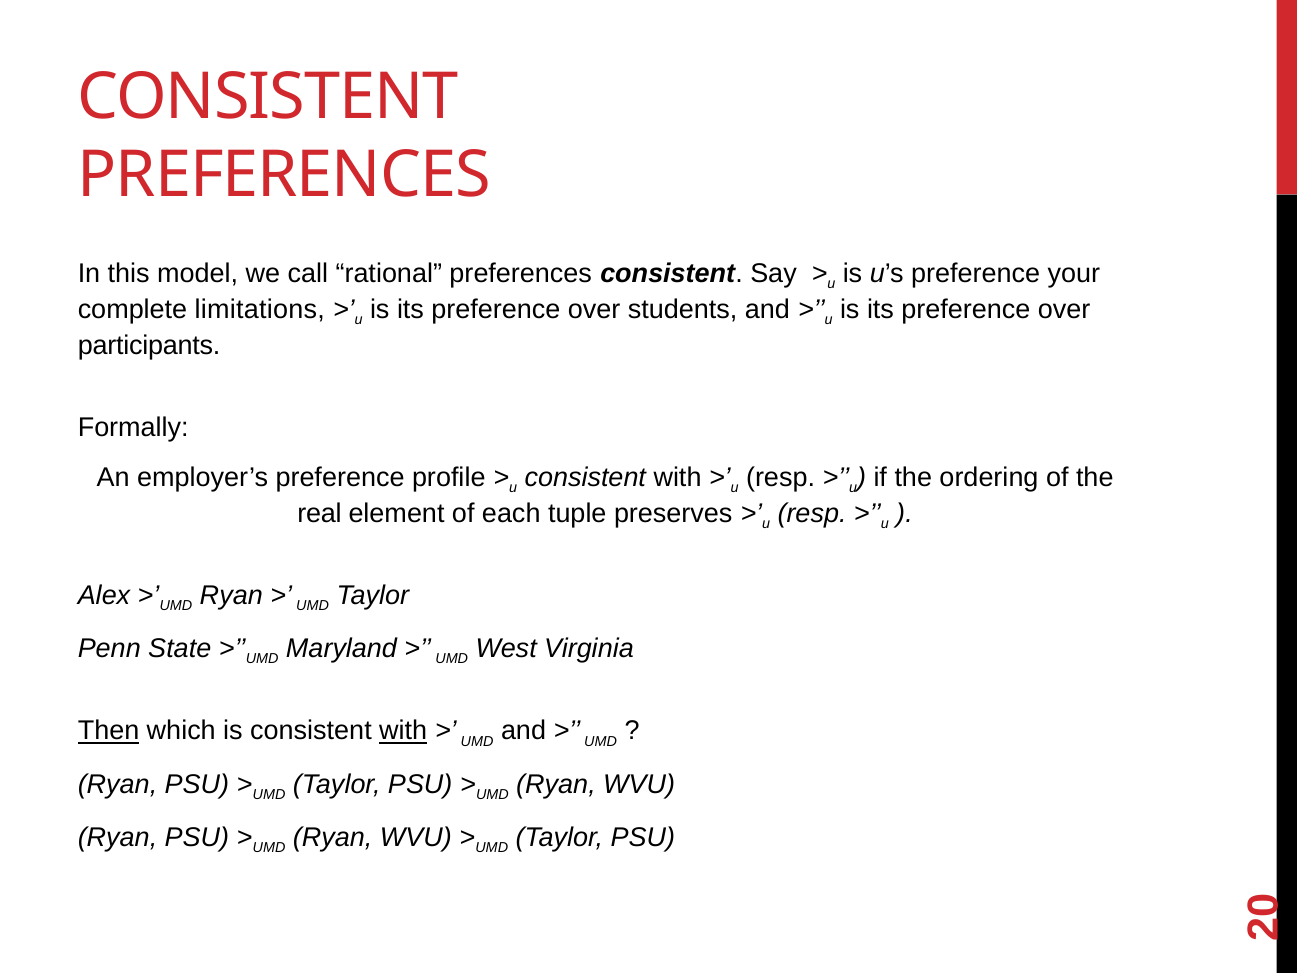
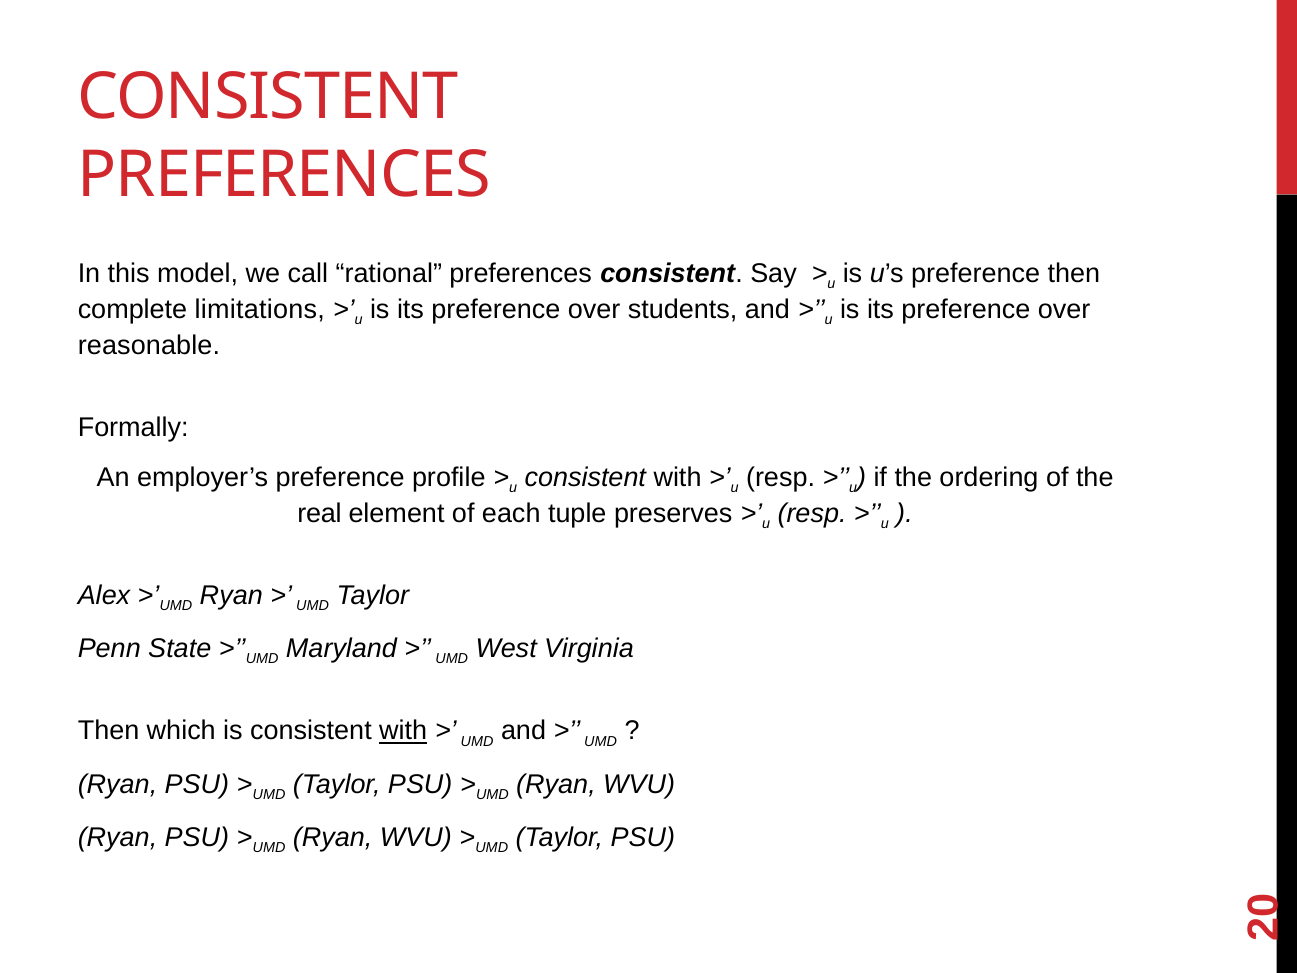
preference your: your -> then
participants: participants -> reasonable
Then at (109, 731) underline: present -> none
